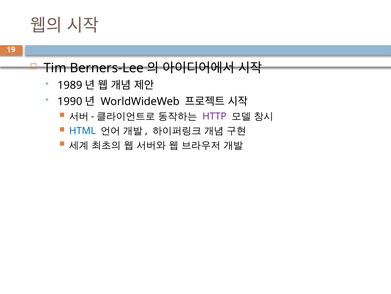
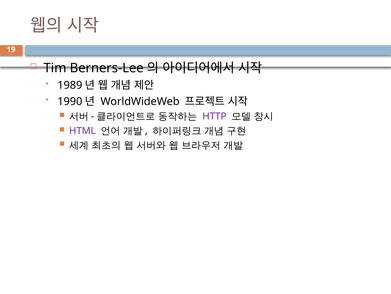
HTML colour: blue -> purple
